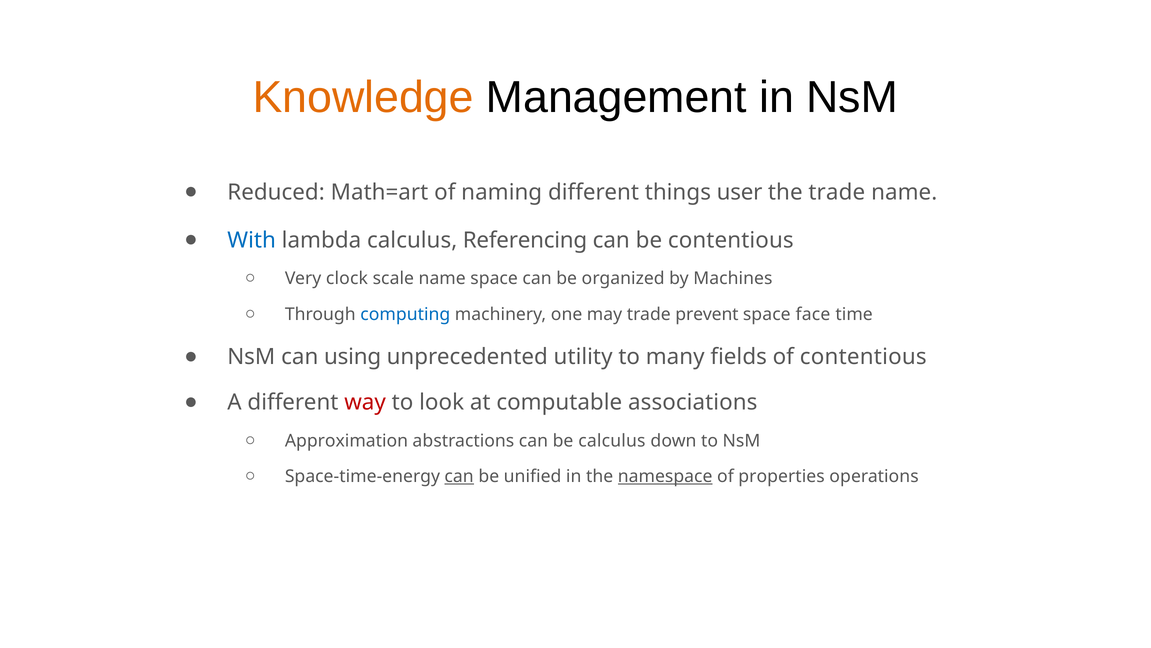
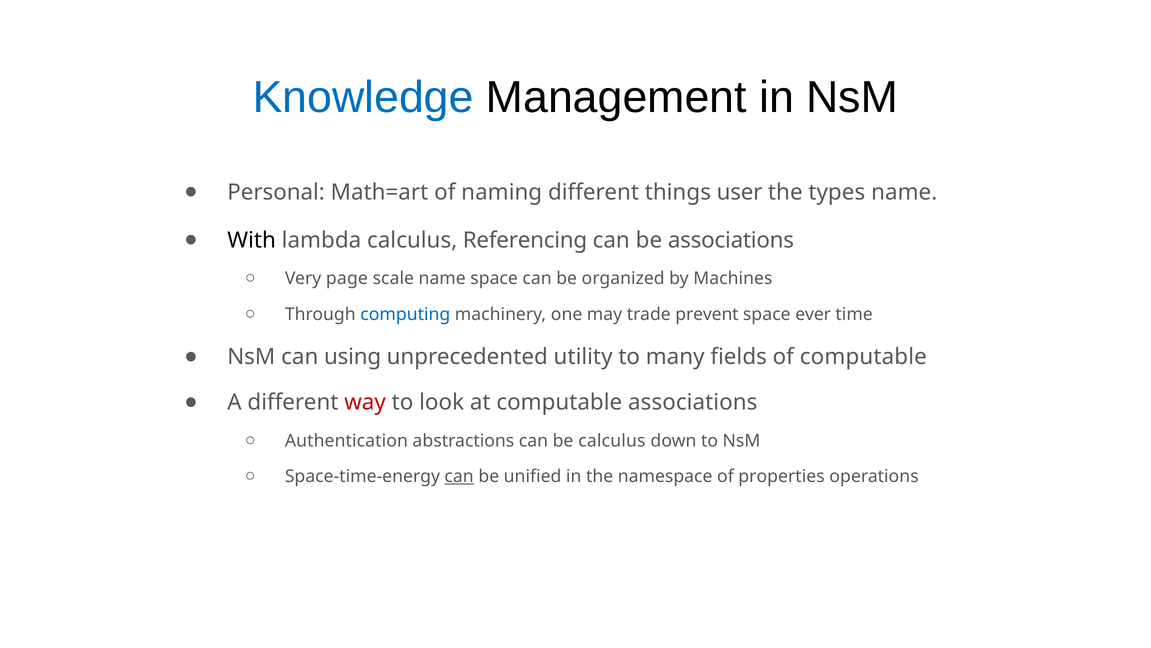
Knowledge colour: orange -> blue
Reduced: Reduced -> Personal
the trade: trade -> types
With colour: blue -> black
be contentious: contentious -> associations
clock: clock -> page
face: face -> ever
of contentious: contentious -> computable
Approximation: Approximation -> Authentication
namespace underline: present -> none
